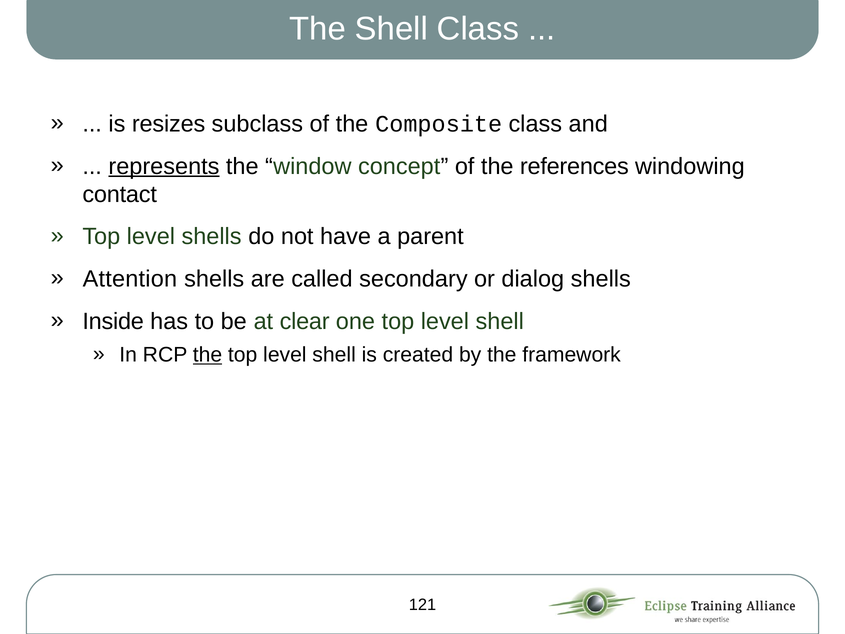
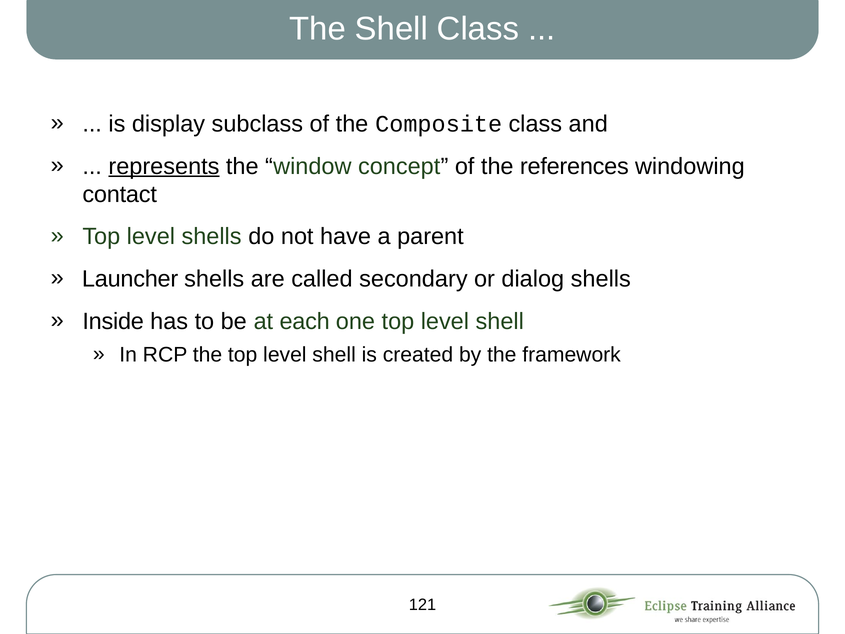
resizes: resizes -> display
Attention: Attention -> Launcher
clear: clear -> each
the at (207, 355) underline: present -> none
